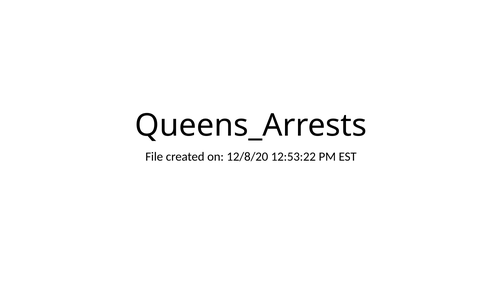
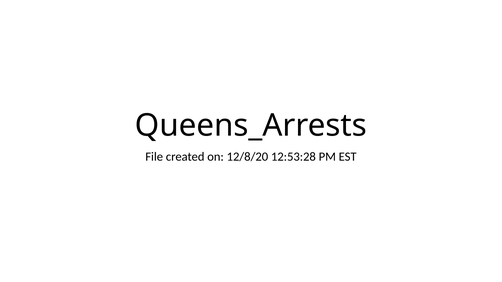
12:53:22: 12:53:22 -> 12:53:28
